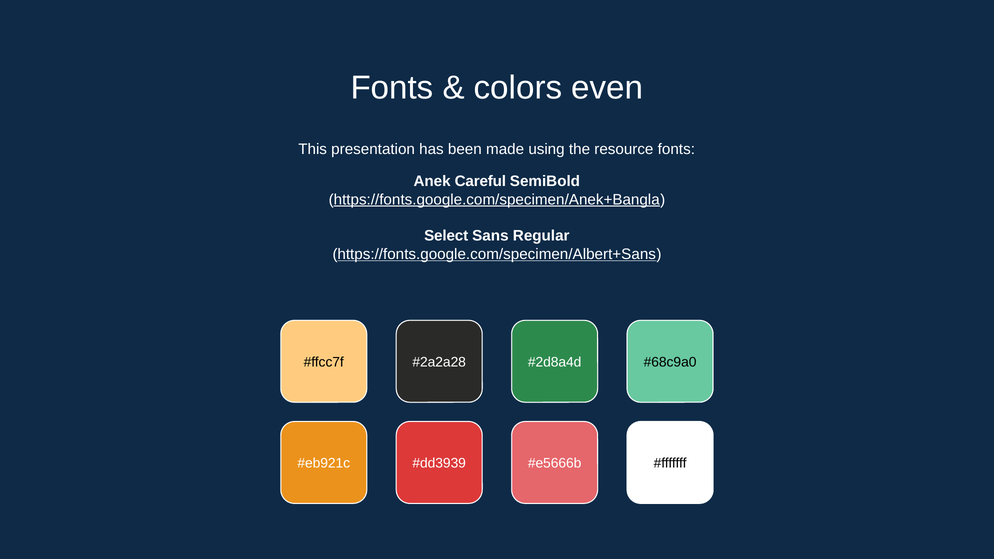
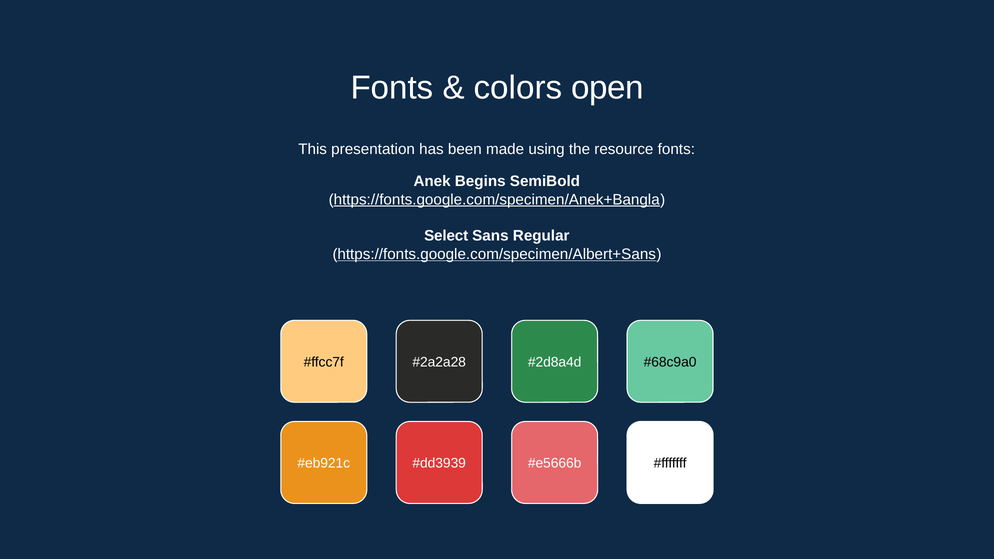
even: even -> open
Careful: Careful -> Begins
